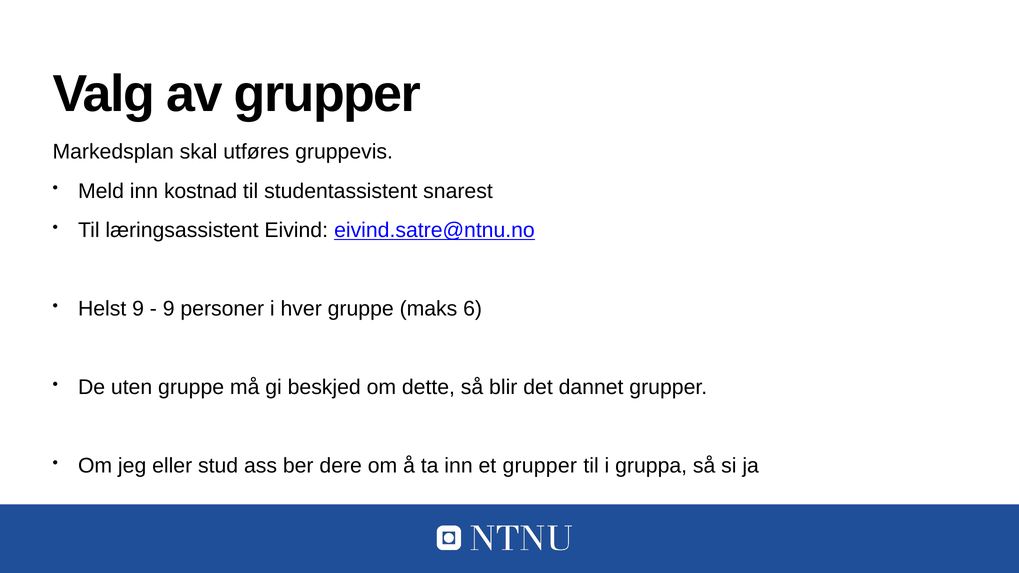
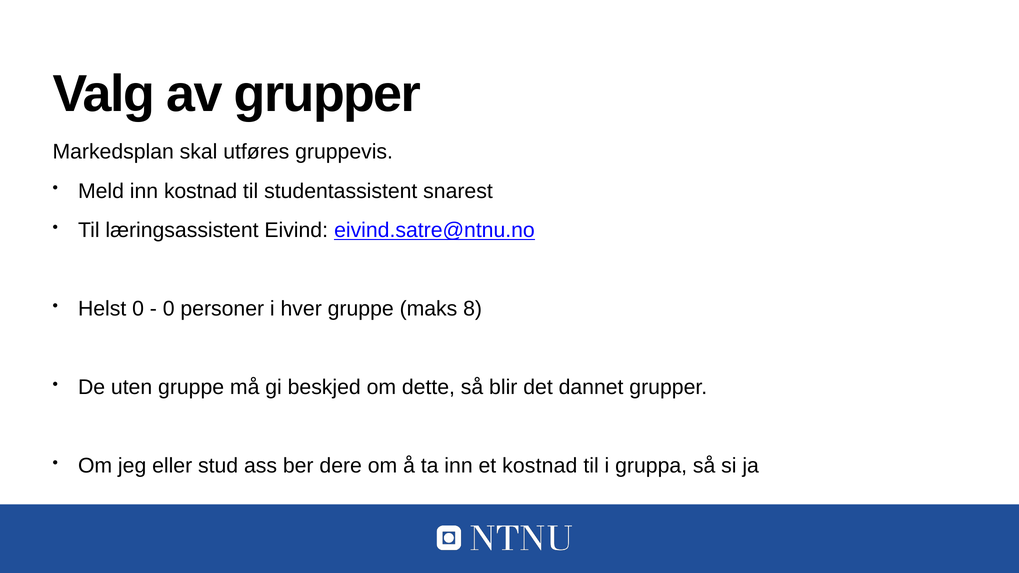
Helst 9: 9 -> 0
9 at (169, 309): 9 -> 0
6: 6 -> 8
et grupper: grupper -> kostnad
